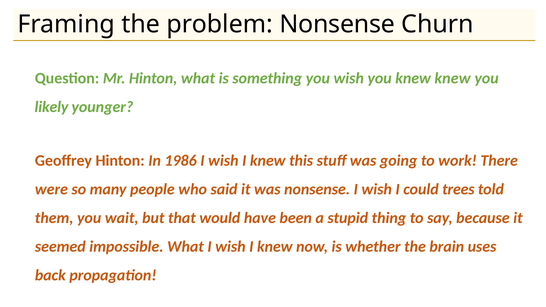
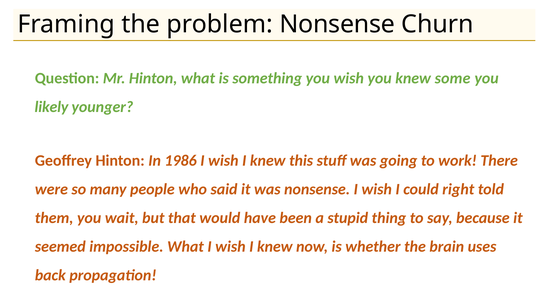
knew knew: knew -> some
trees: trees -> right
